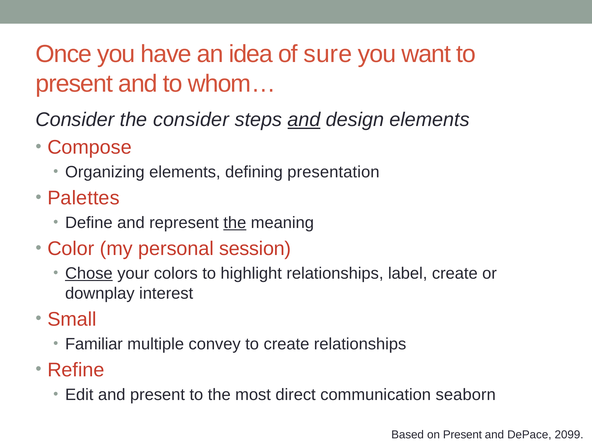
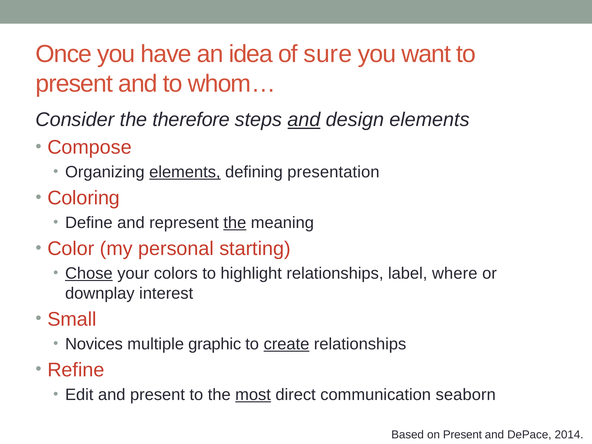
the consider: consider -> therefore
elements at (185, 172) underline: none -> present
Palettes: Palettes -> Coloring
session: session -> starting
label create: create -> where
Familiar: Familiar -> Novices
convey: convey -> graphic
create at (286, 344) underline: none -> present
most underline: none -> present
2099: 2099 -> 2014
